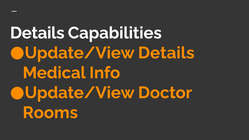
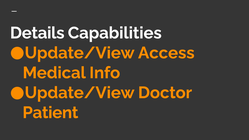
Details at (166, 53): Details -> Access
Rooms: Rooms -> Patient
